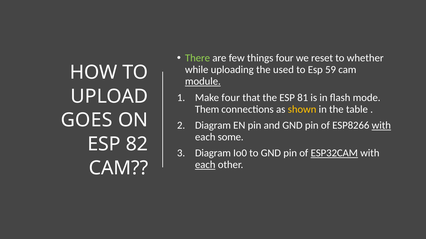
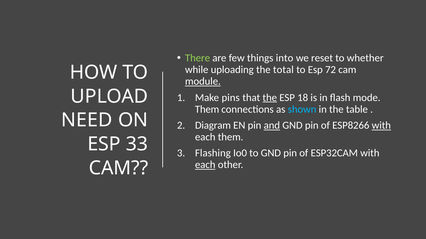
things four: four -> into
used: used -> total
59: 59 -> 72
Make four: four -> pins
the at (270, 98) underline: none -> present
81: 81 -> 18
shown colour: yellow -> light blue
GOES: GOES -> NEED
and underline: none -> present
each some: some -> them
82: 82 -> 33
Diagram at (213, 153): Diagram -> Flashing
ESP32CAM underline: present -> none
